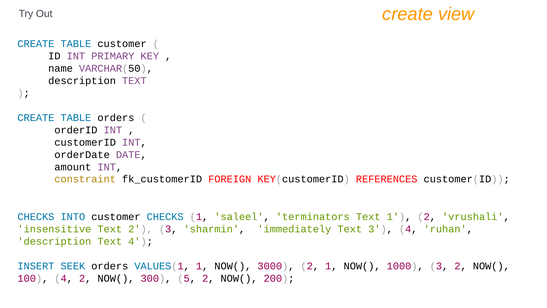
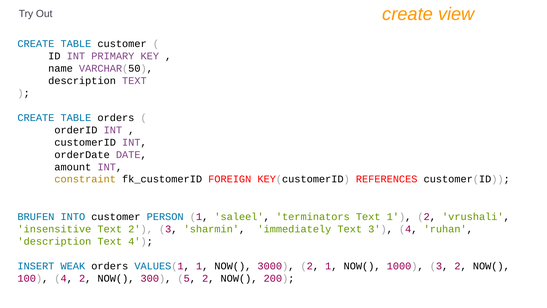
CHECKS at (36, 217): CHECKS -> BRUFEN
customer CHECKS: CHECKS -> PERSON
SEEK: SEEK -> WEAK
